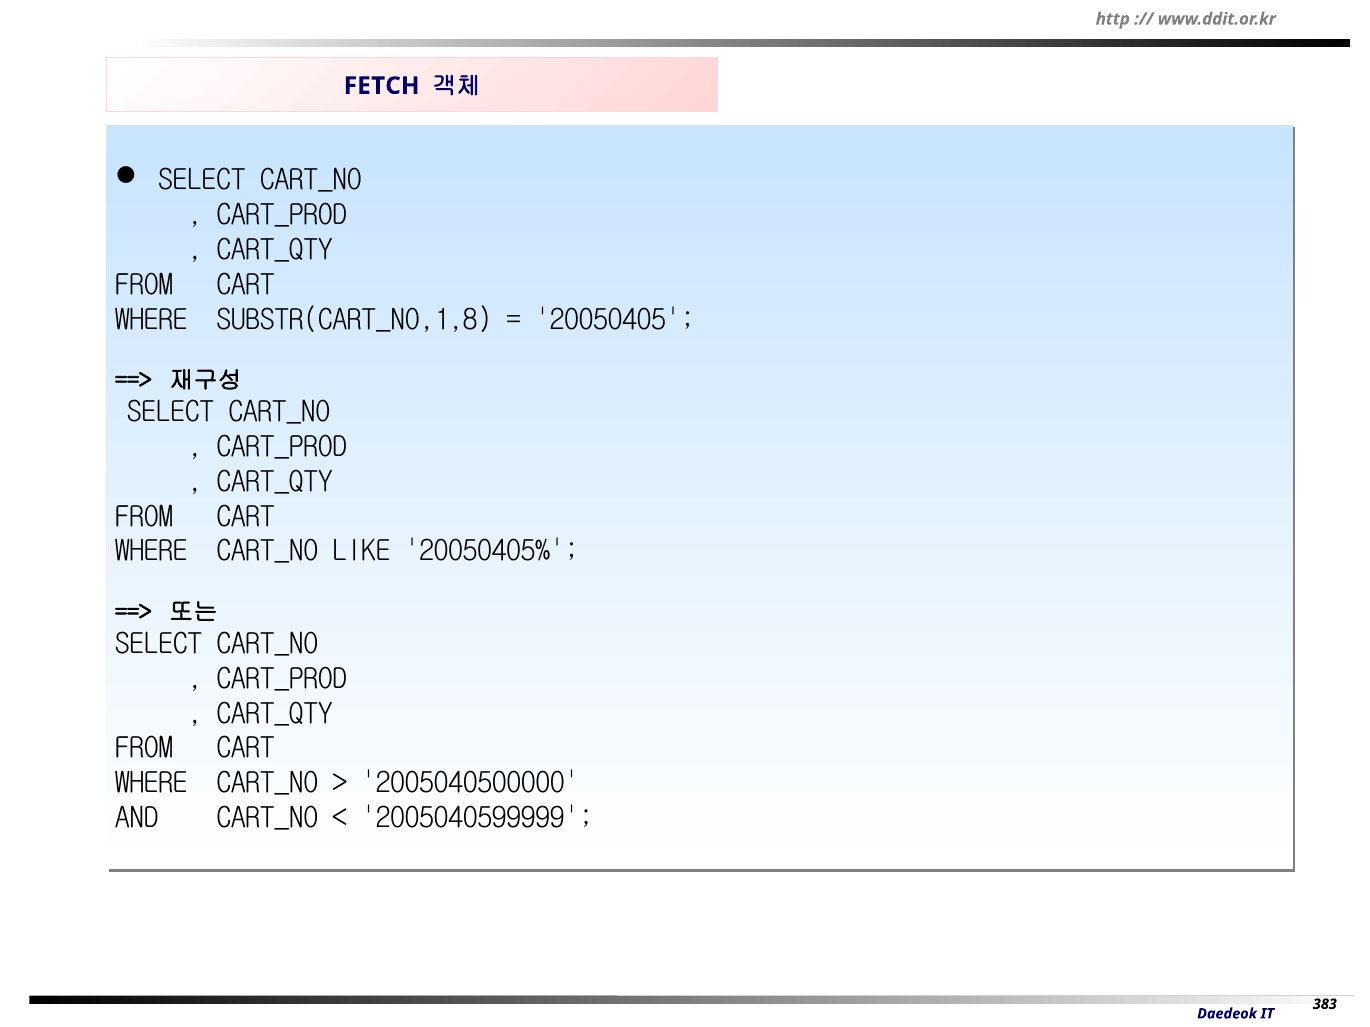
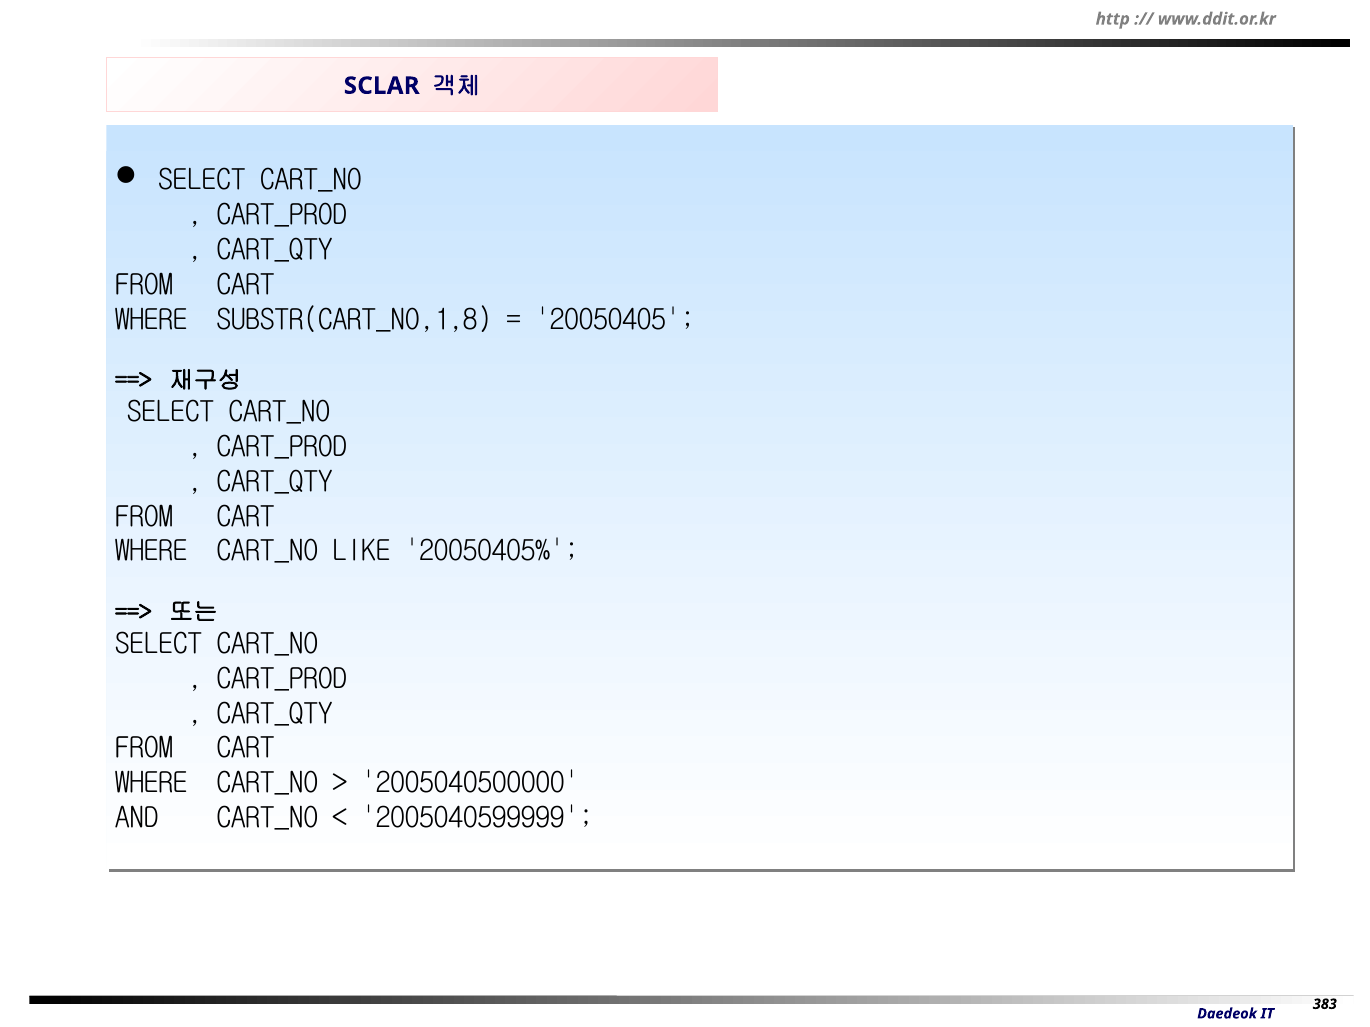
FETCH: FETCH -> SCLAR
